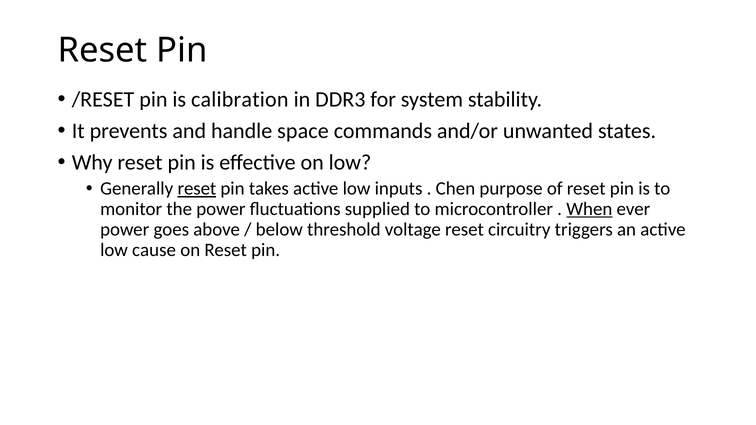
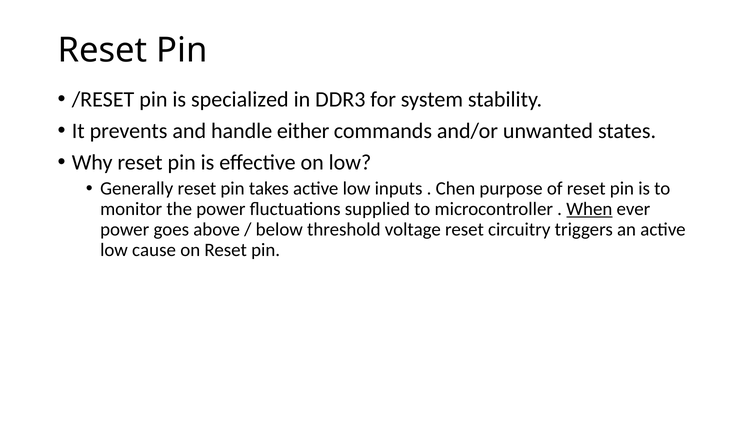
calibration: calibration -> specialized
space: space -> either
reset at (197, 189) underline: present -> none
